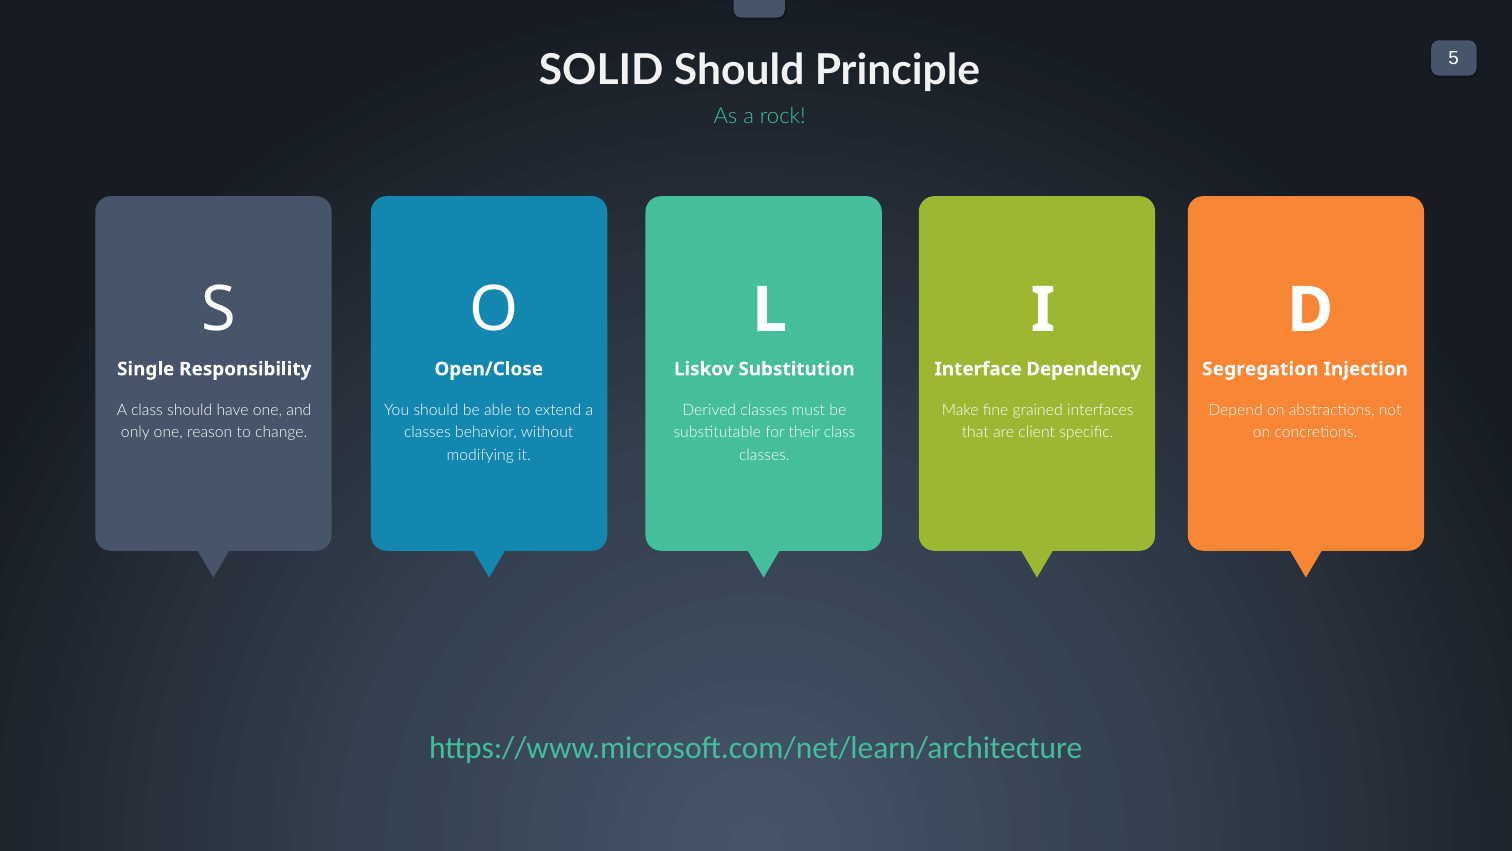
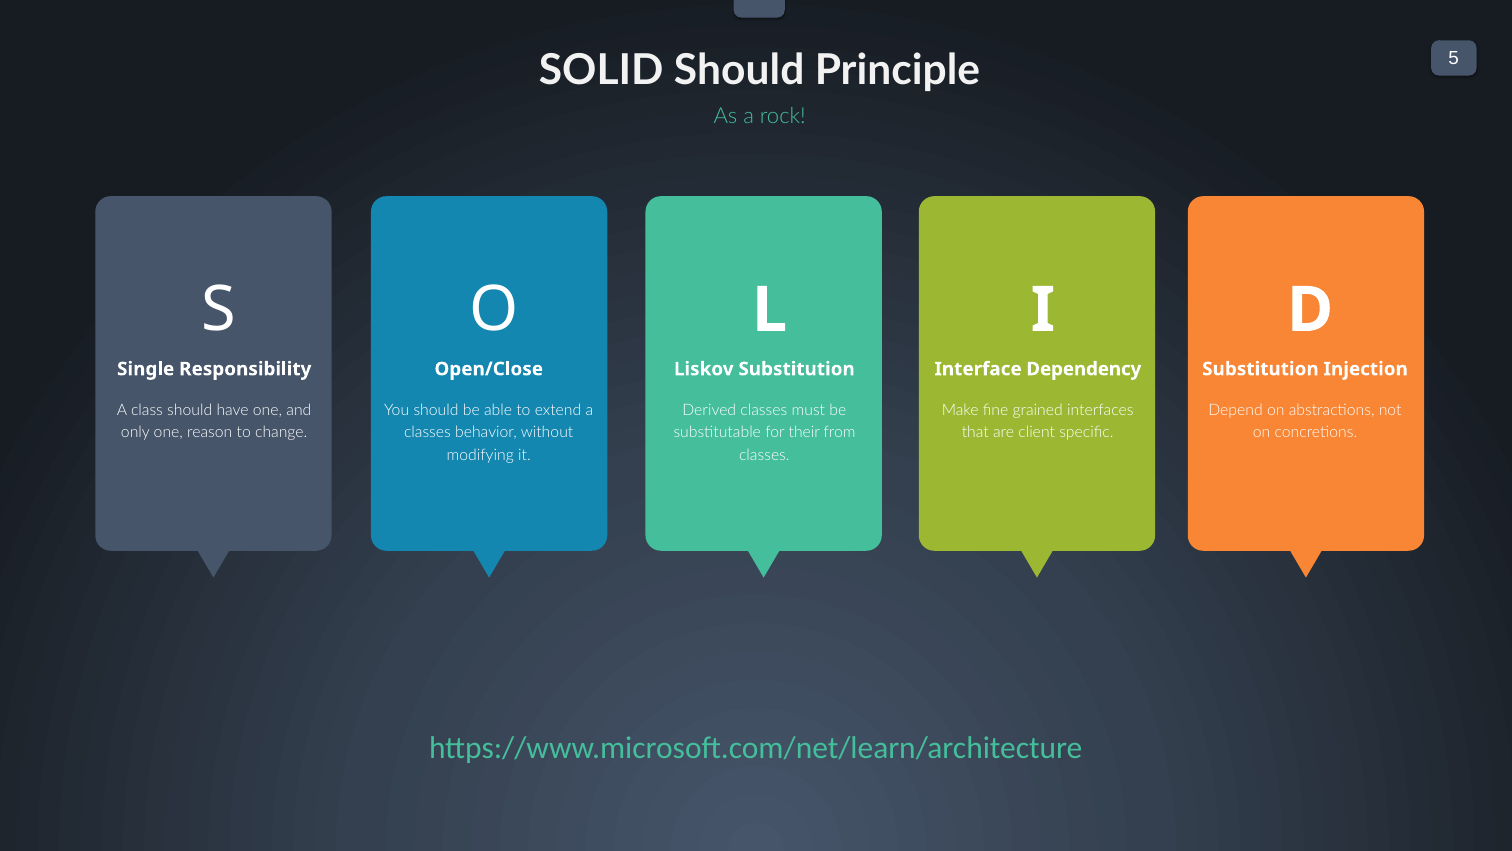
Segregation at (1260, 369): Segregation -> Substitution
their class: class -> from
